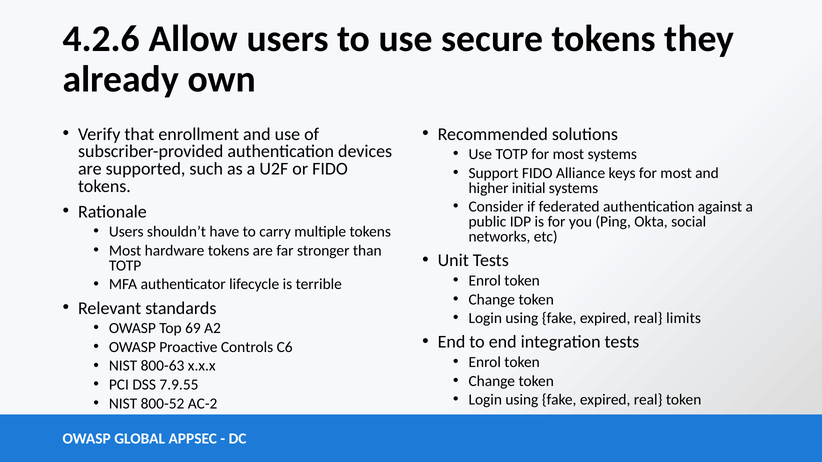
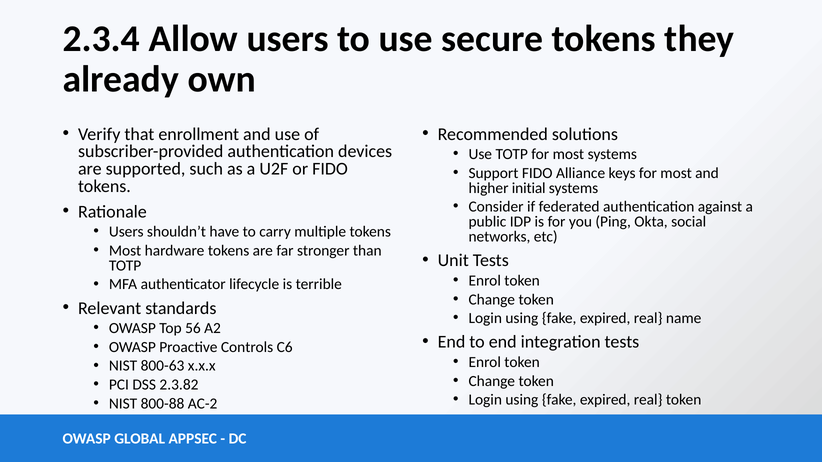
4.2.6: 4.2.6 -> 2.3.4
limits: limits -> name
69: 69 -> 56
7.9.55: 7.9.55 -> 2.3.82
800-52: 800-52 -> 800-88
